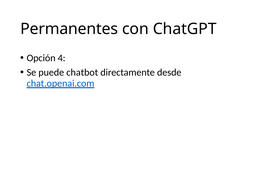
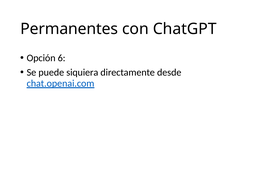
4: 4 -> 6
chatbot: chatbot -> siquiera
